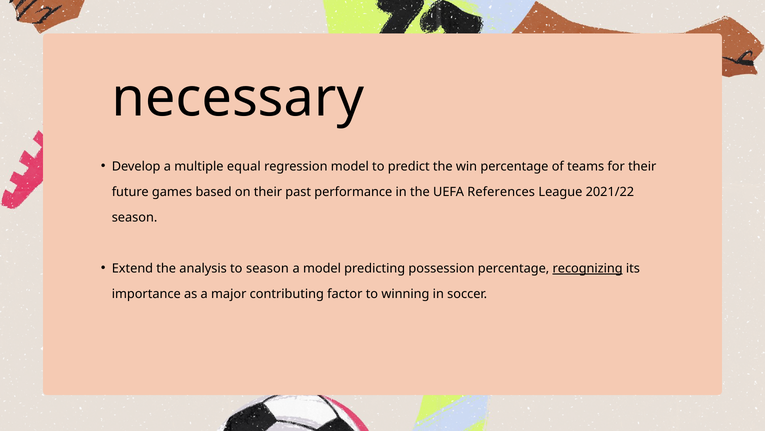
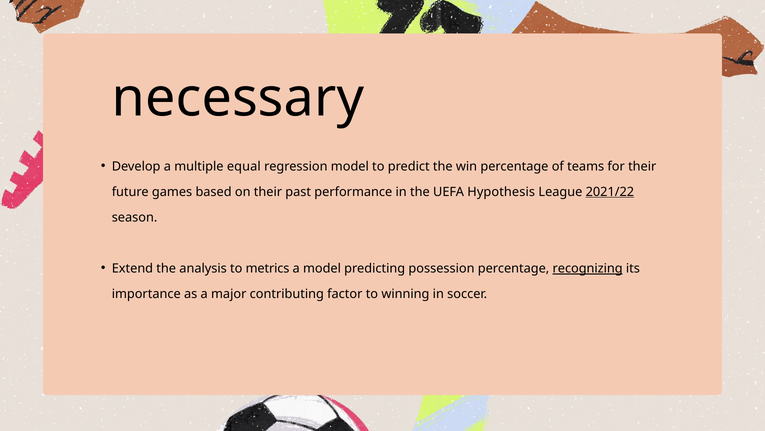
References: References -> Hypothesis
2021/22 underline: none -> present
to season: season -> metrics
